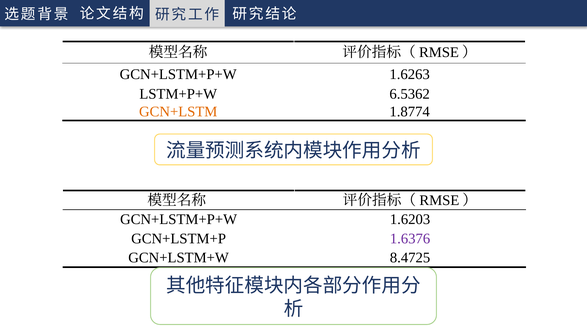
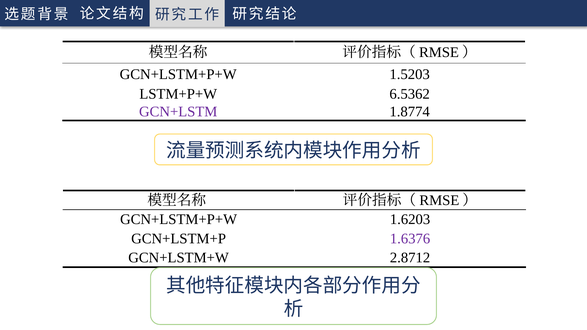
1.6263: 1.6263 -> 1.5203
GCN+LSTM colour: orange -> purple
8.4725: 8.4725 -> 2.8712
